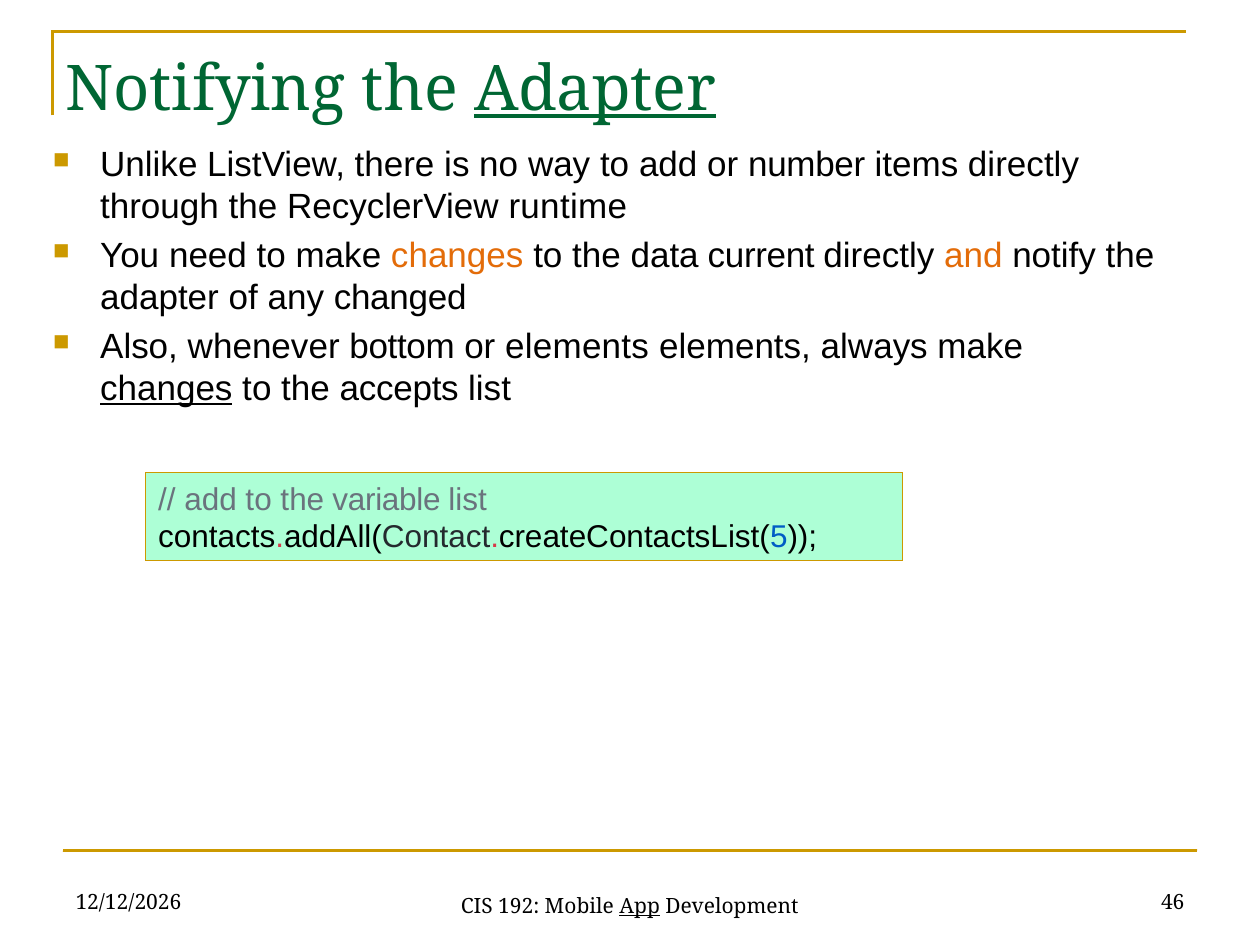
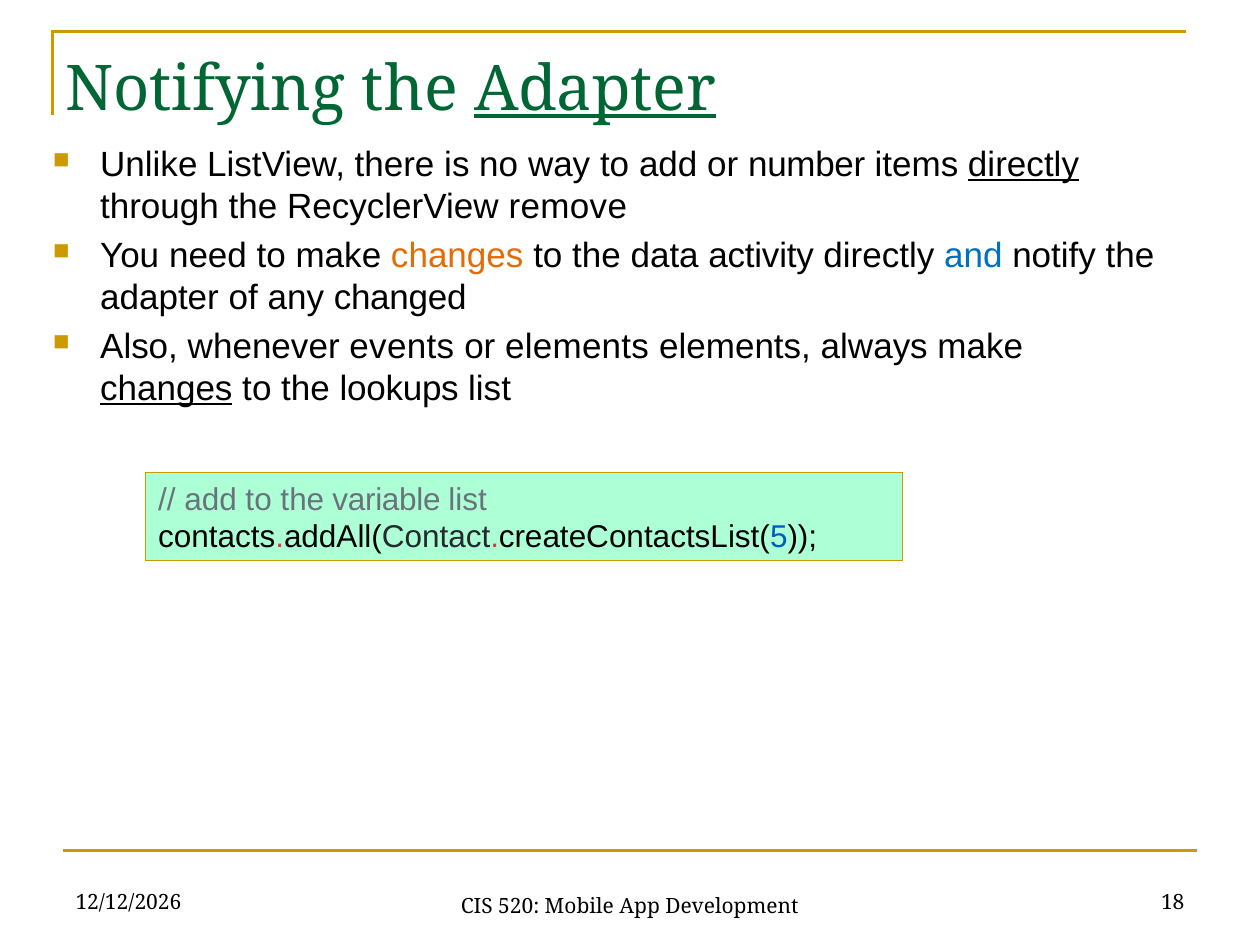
directly at (1024, 165) underline: none -> present
runtime: runtime -> remove
current: current -> activity
and colour: orange -> blue
bottom: bottom -> events
accepts: accepts -> lookups
192: 192 -> 520
App underline: present -> none
46: 46 -> 18
